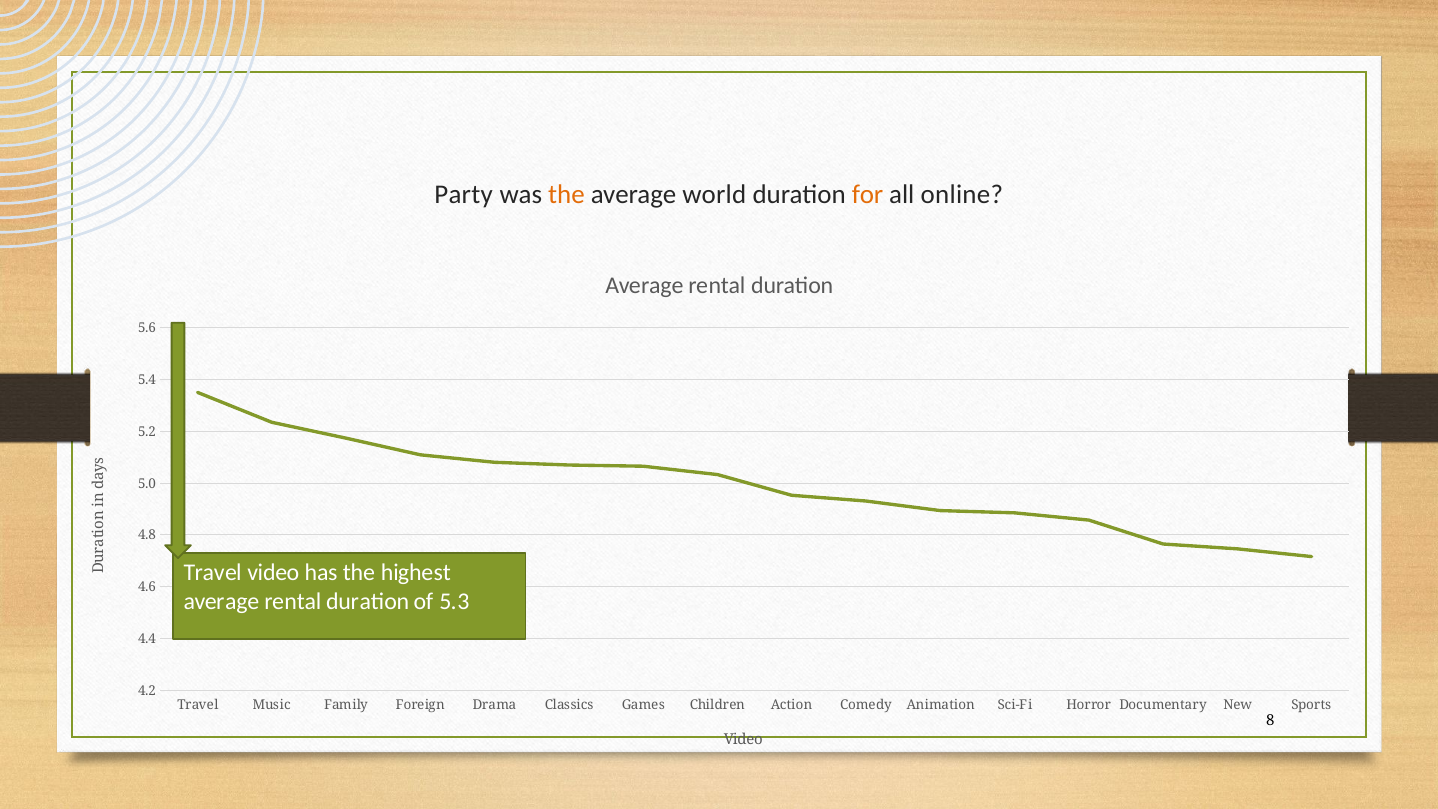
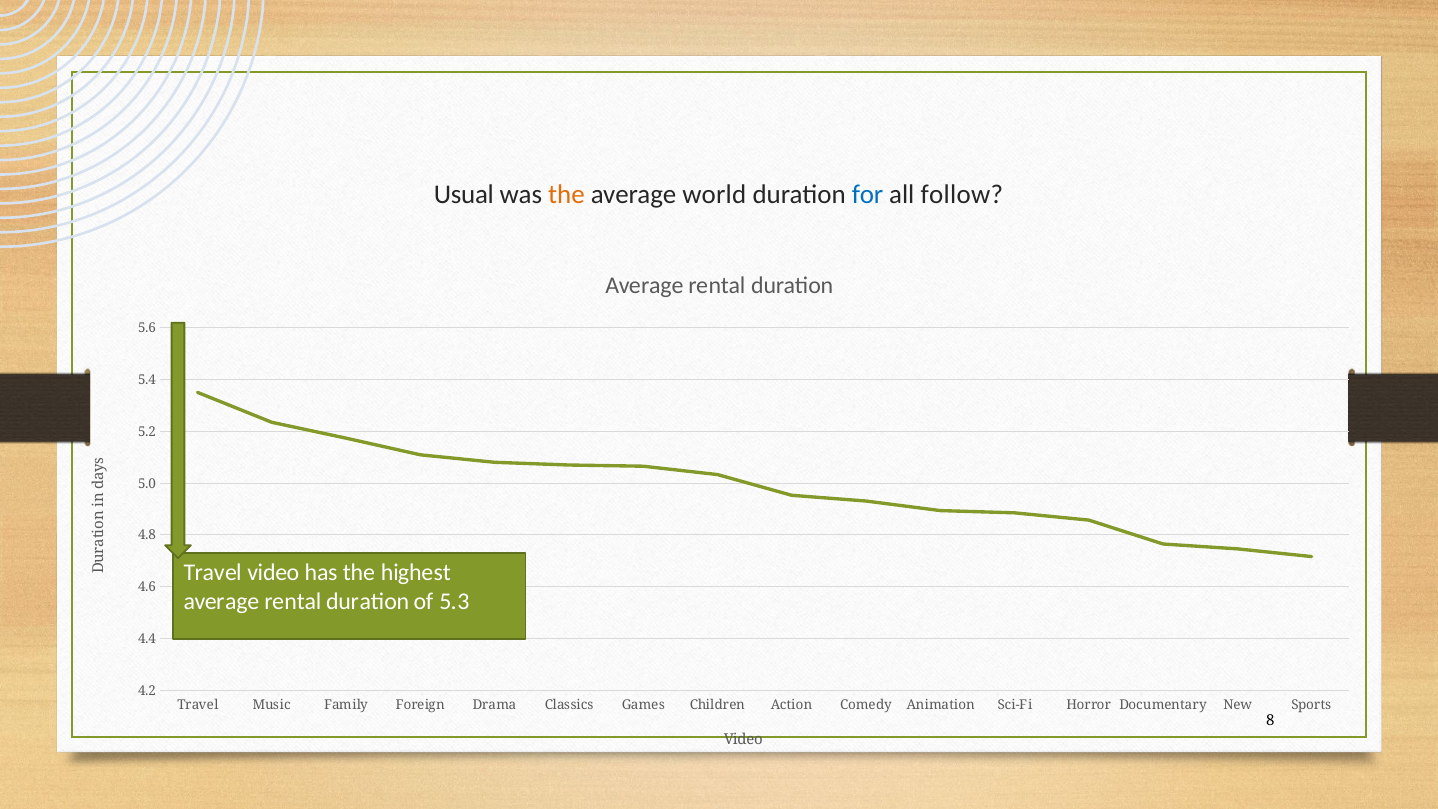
Party: Party -> Usual
for colour: orange -> blue
online: online -> follow
